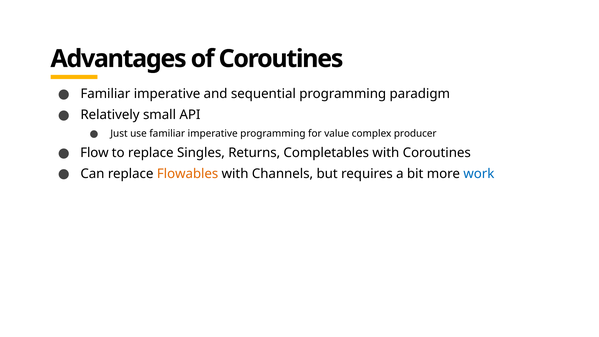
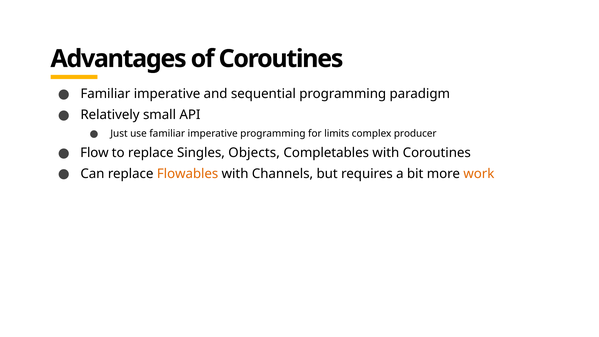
value: value -> limits
Returns: Returns -> Objects
work colour: blue -> orange
